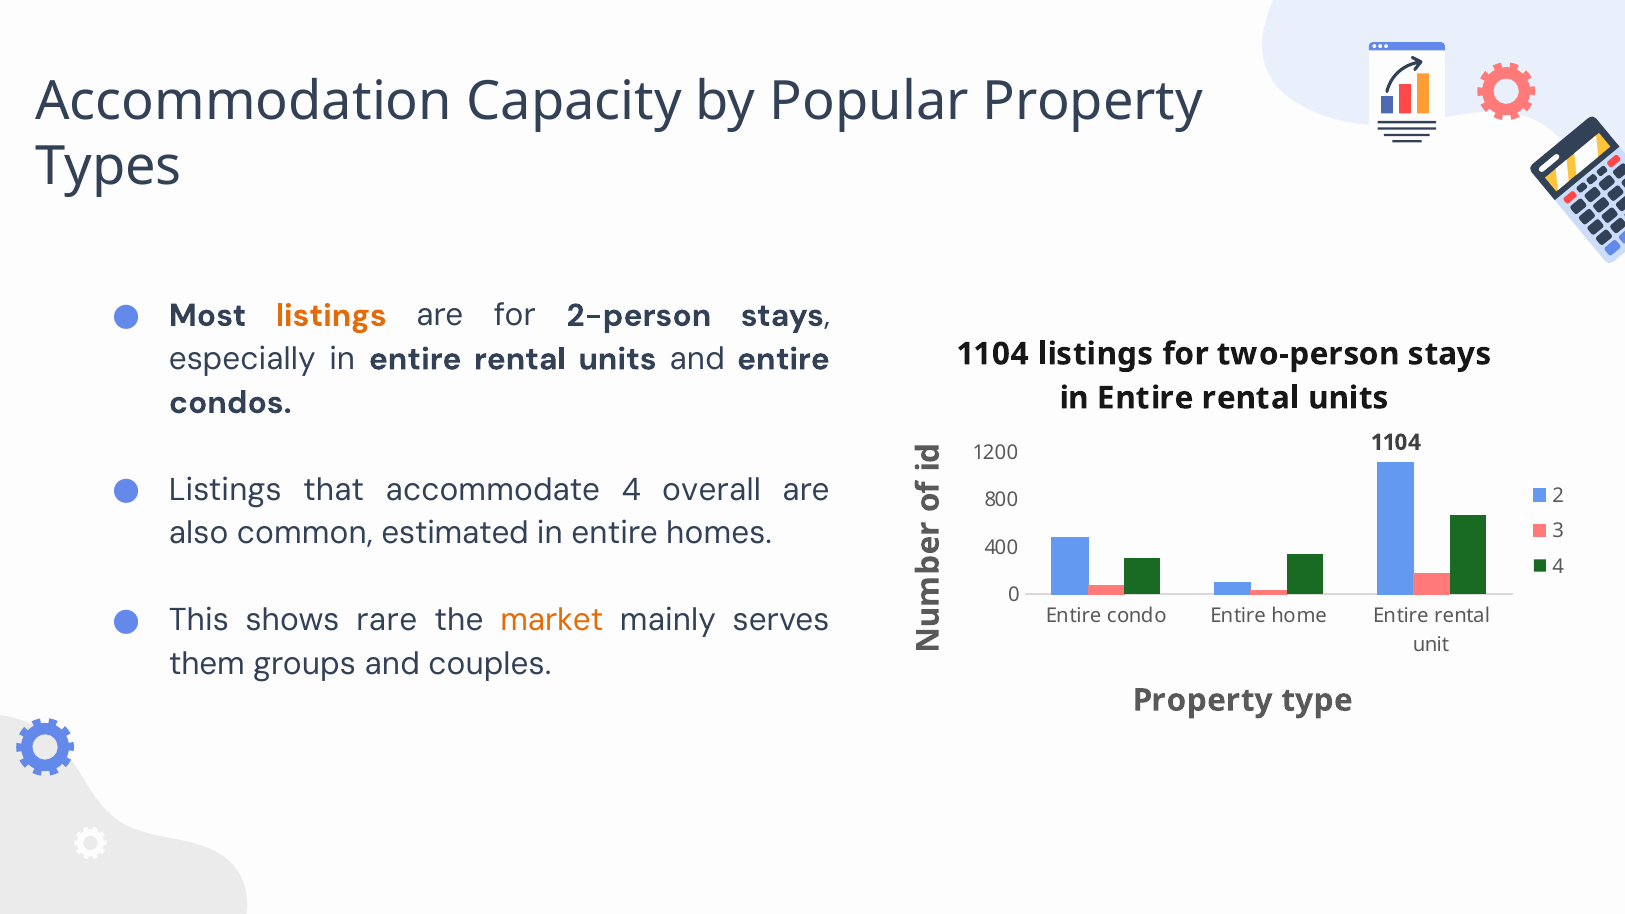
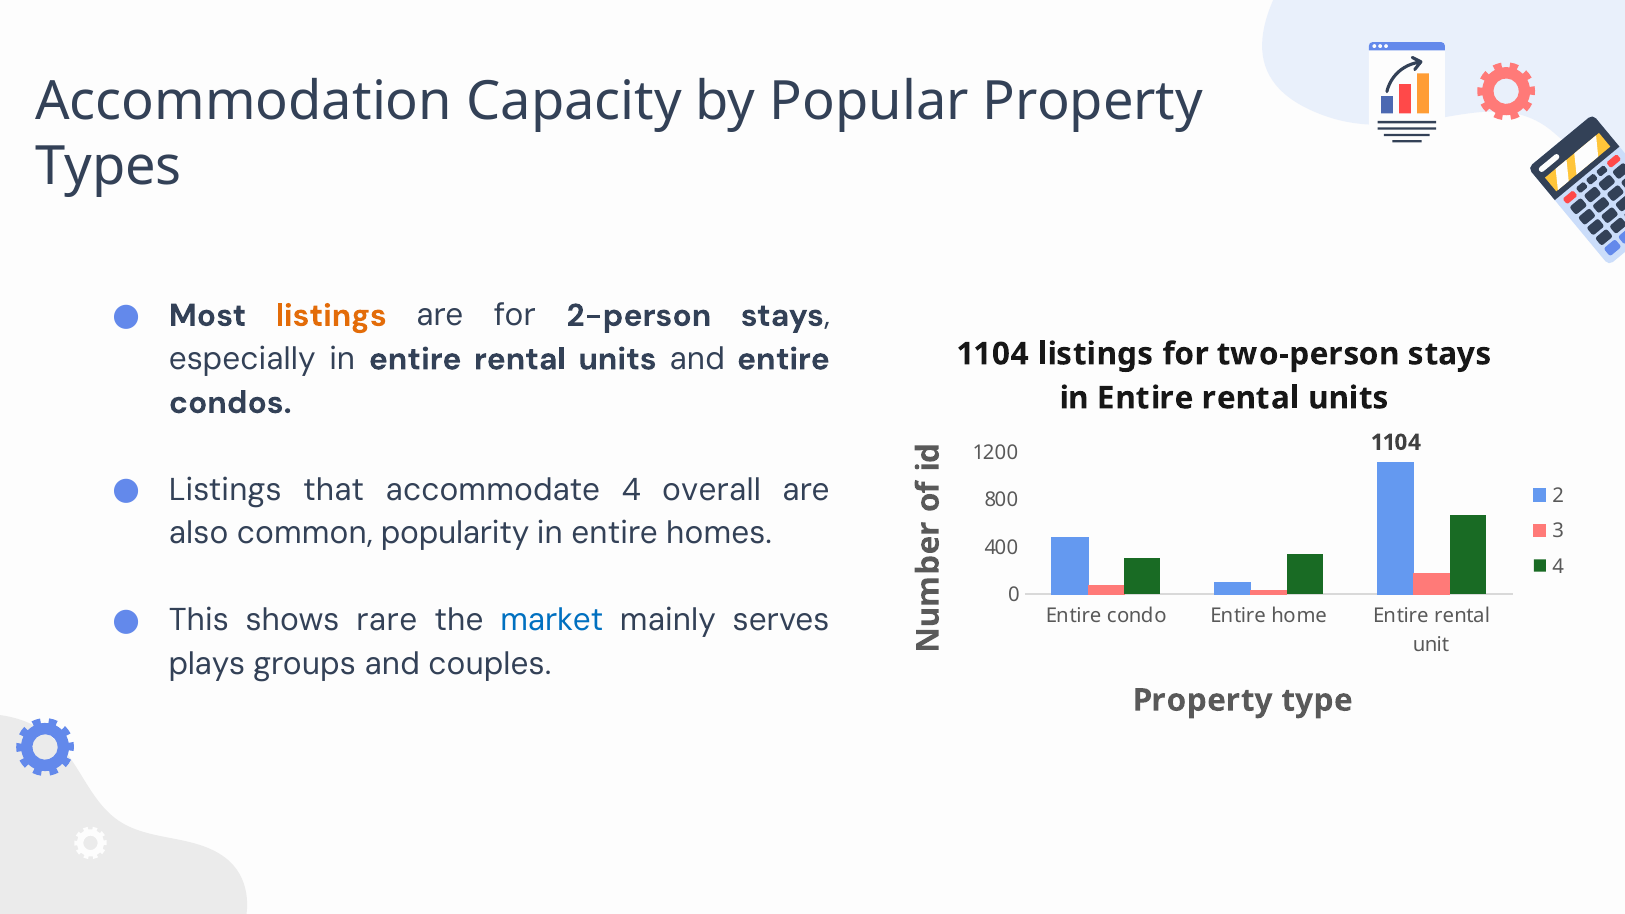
estimated: estimated -> popularity
market colour: orange -> blue
them: them -> plays
